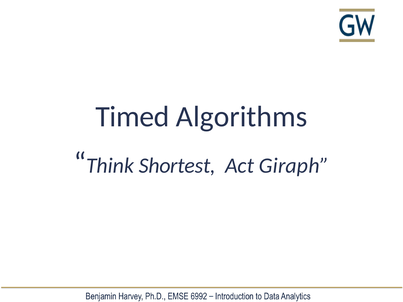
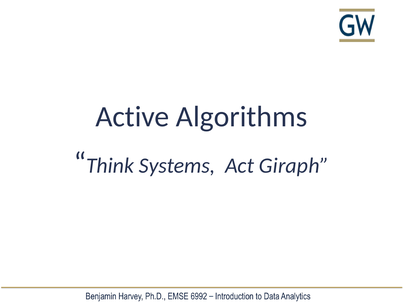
Timed: Timed -> Active
Shortest: Shortest -> Systems
